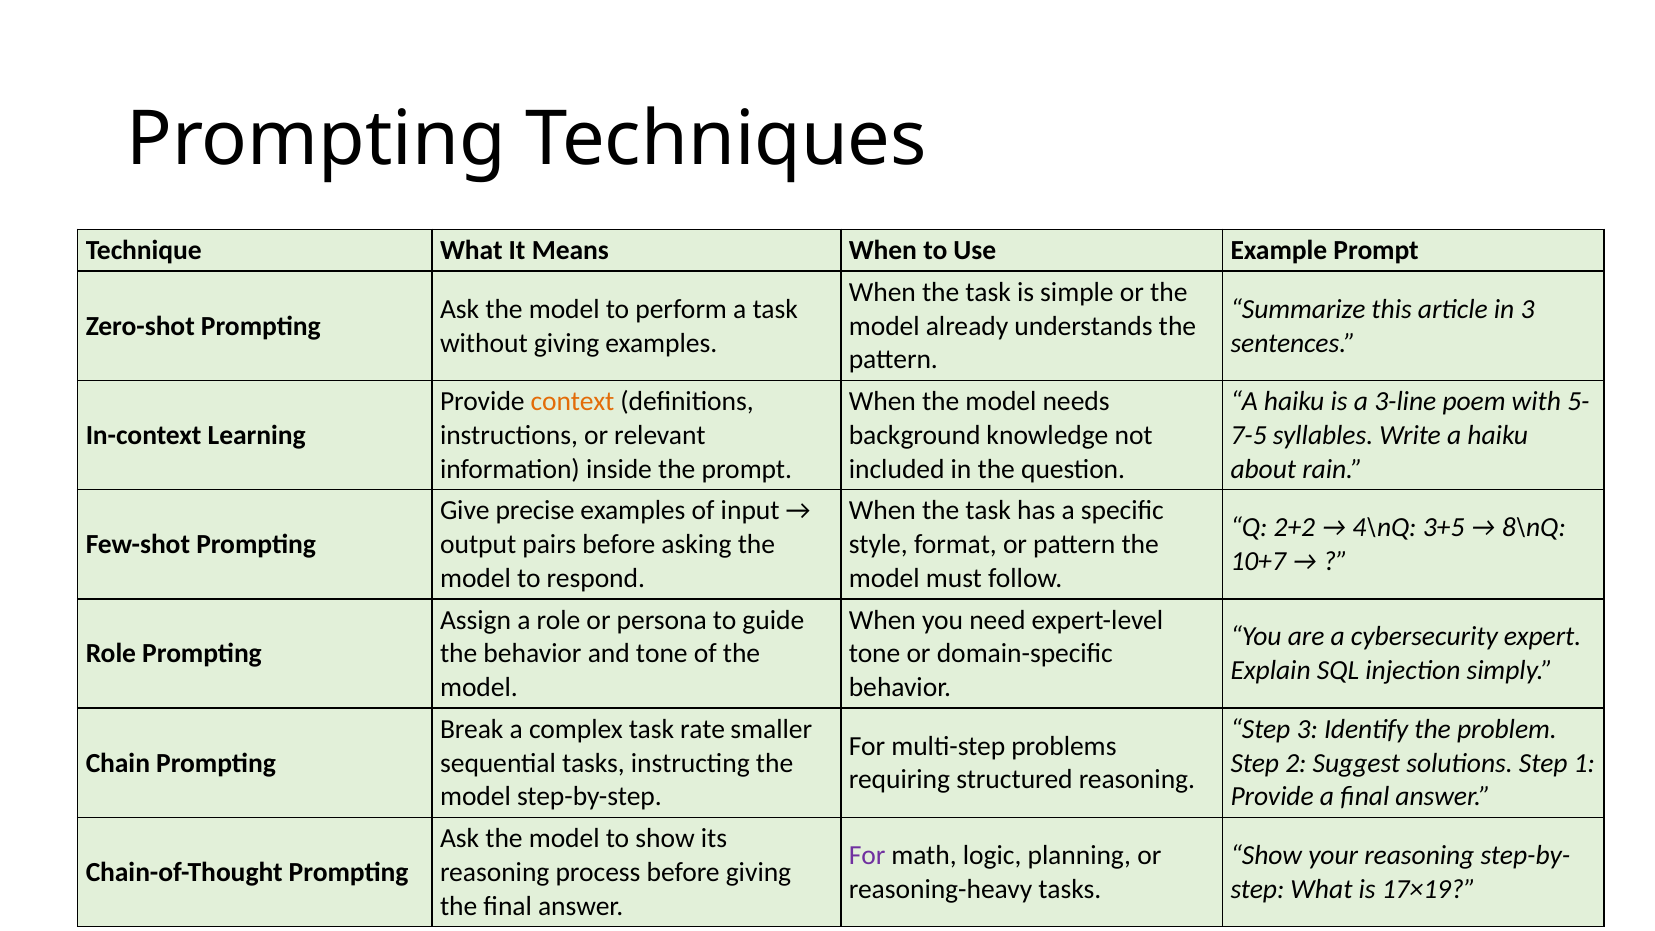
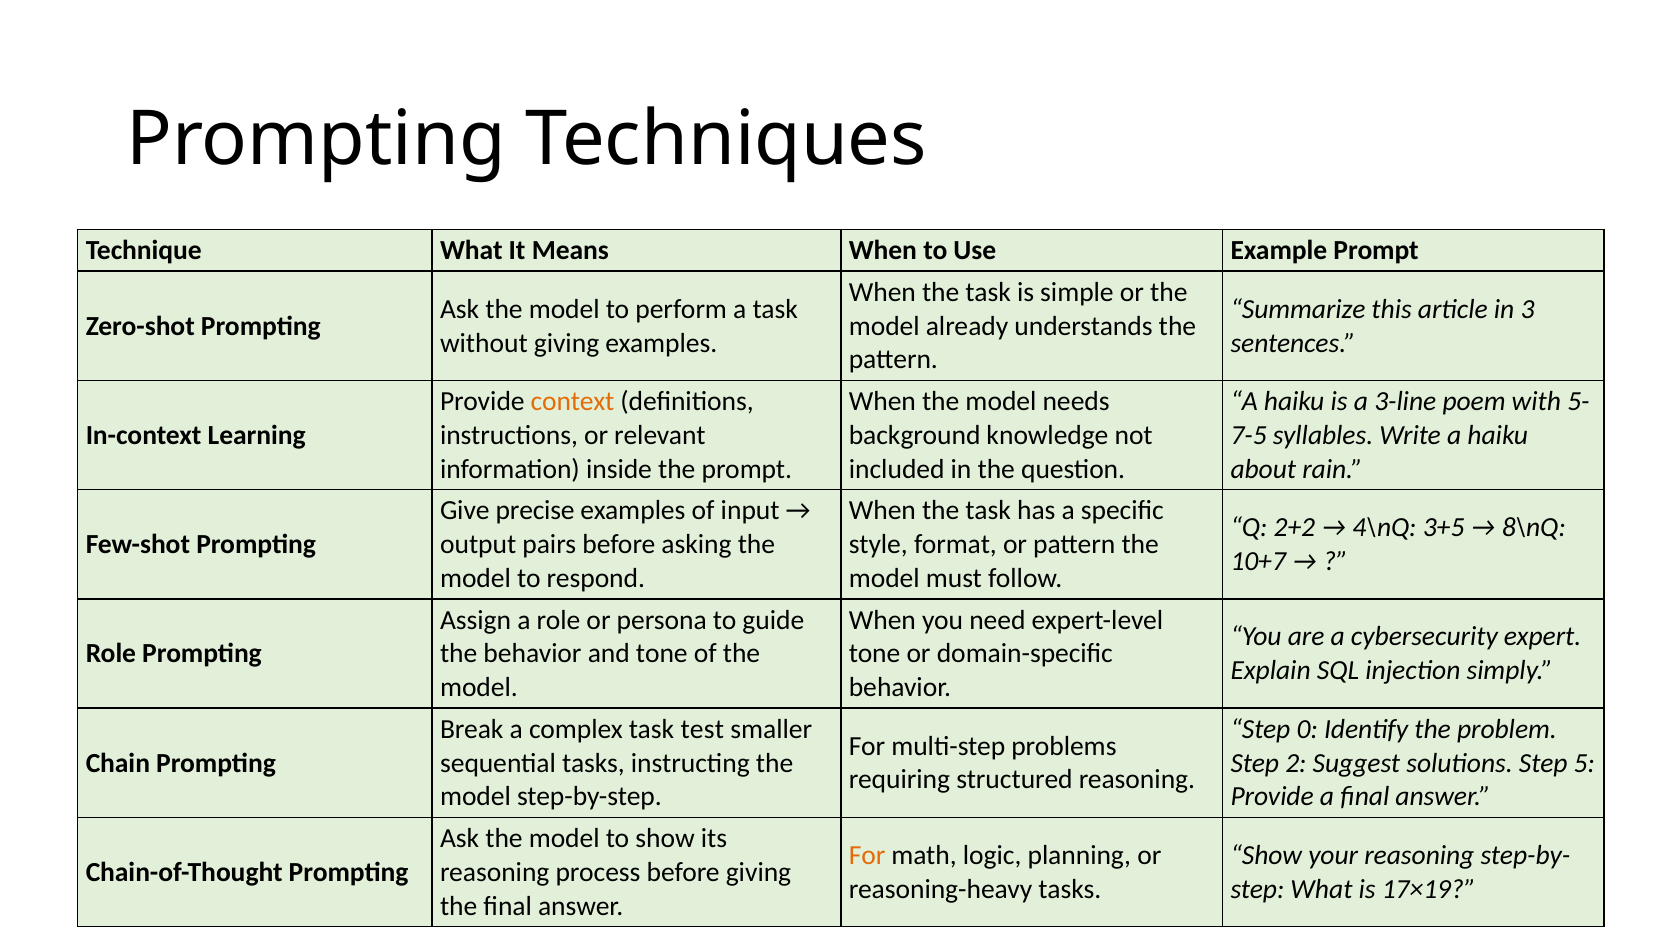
rate: rate -> test
Step 3: 3 -> 0
1: 1 -> 5
For at (867, 855) colour: purple -> orange
